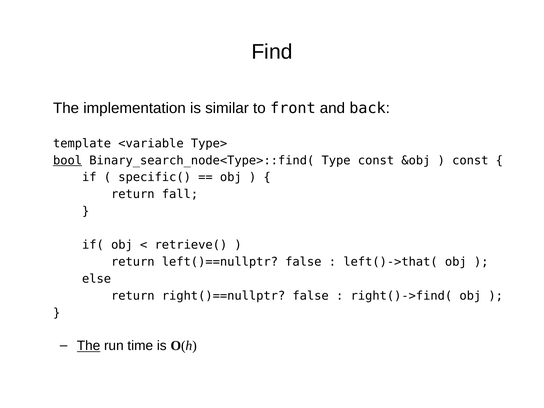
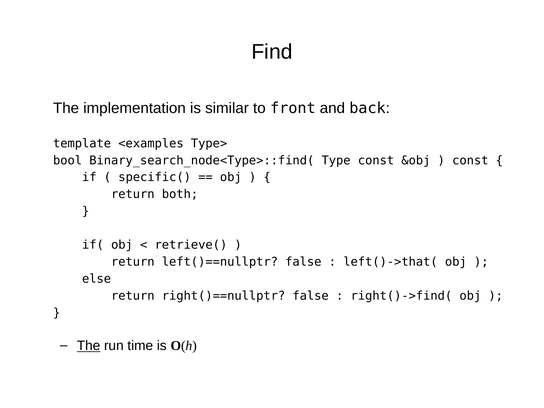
<variable: <variable -> <examples
bool underline: present -> none
fall: fall -> both
